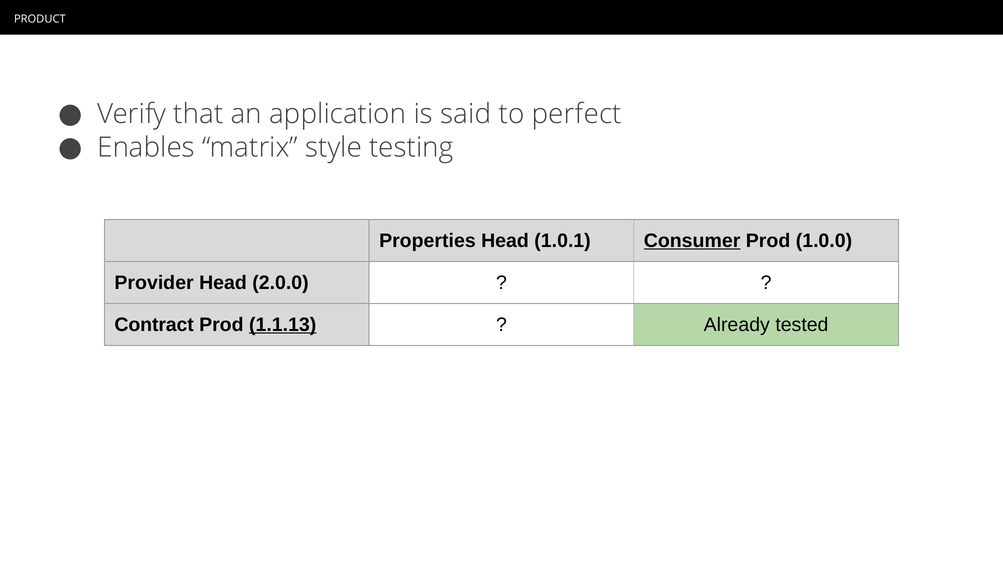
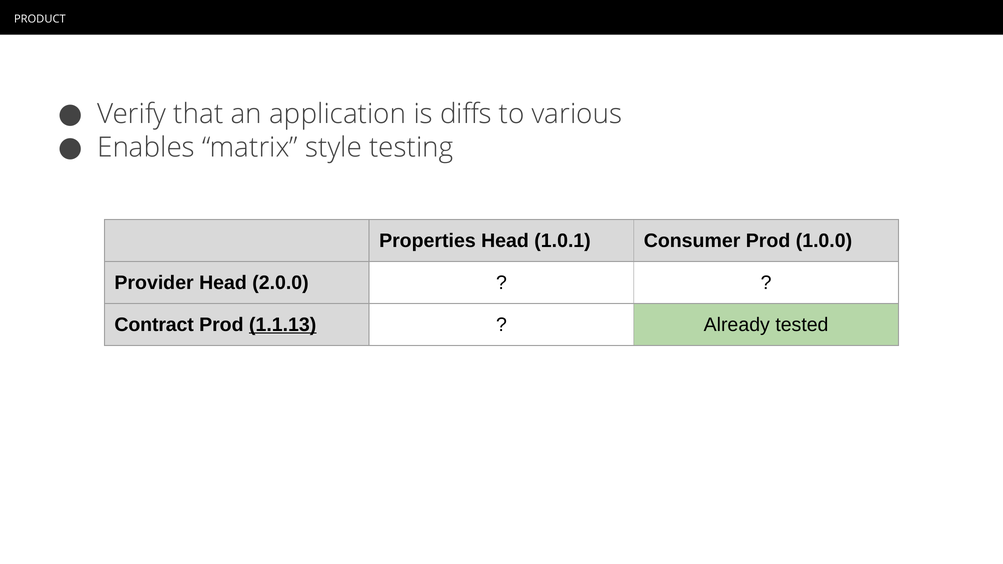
said: said -> diffs
perfect: perfect -> various
Consumer underline: present -> none
